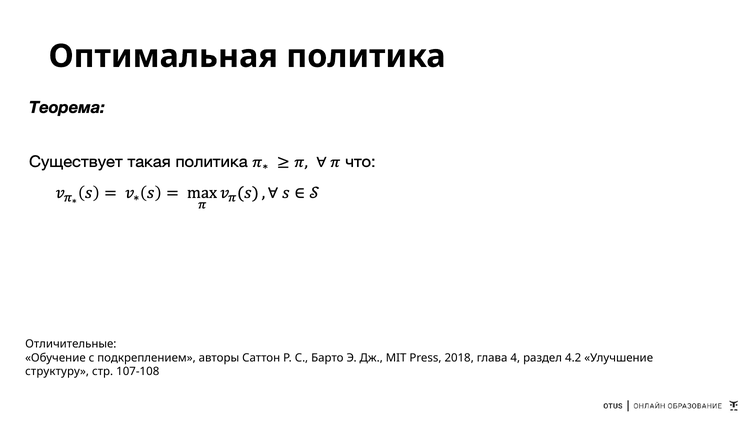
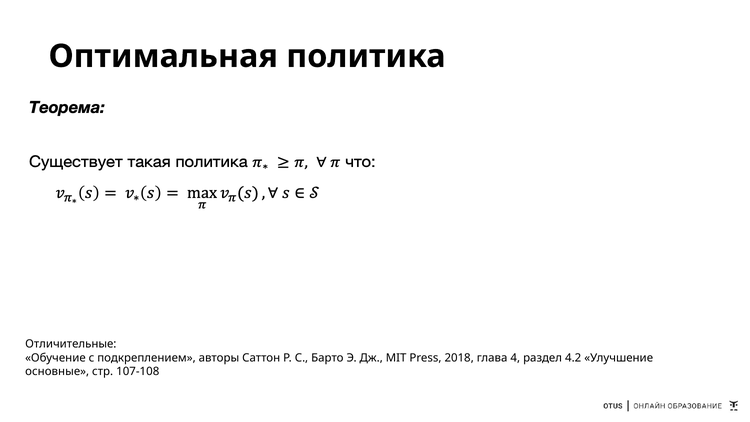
структуру: структуру -> основные
